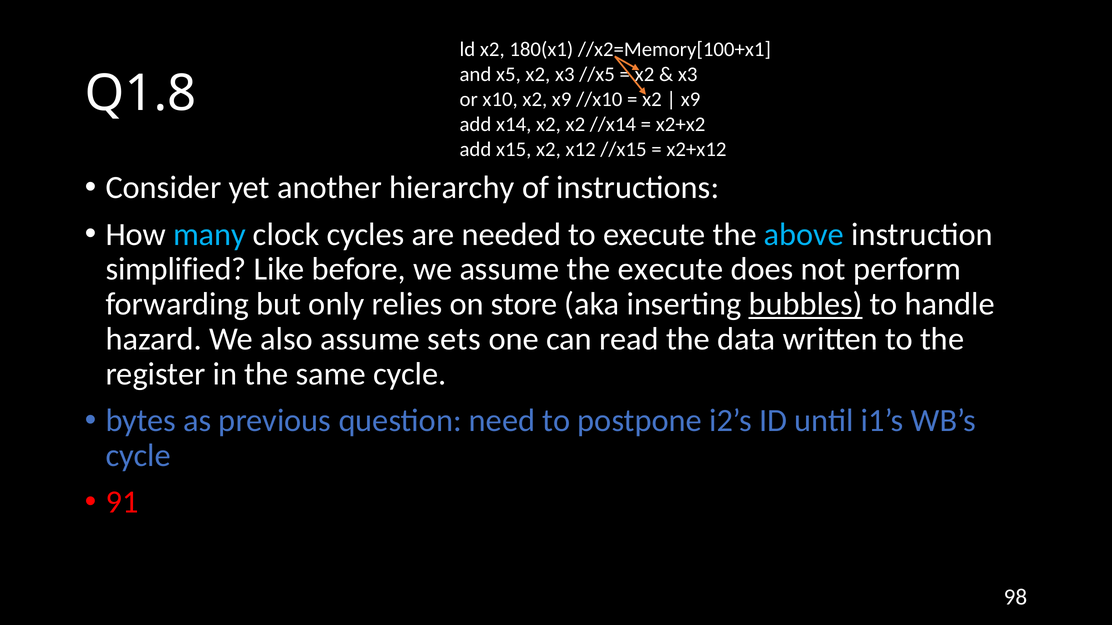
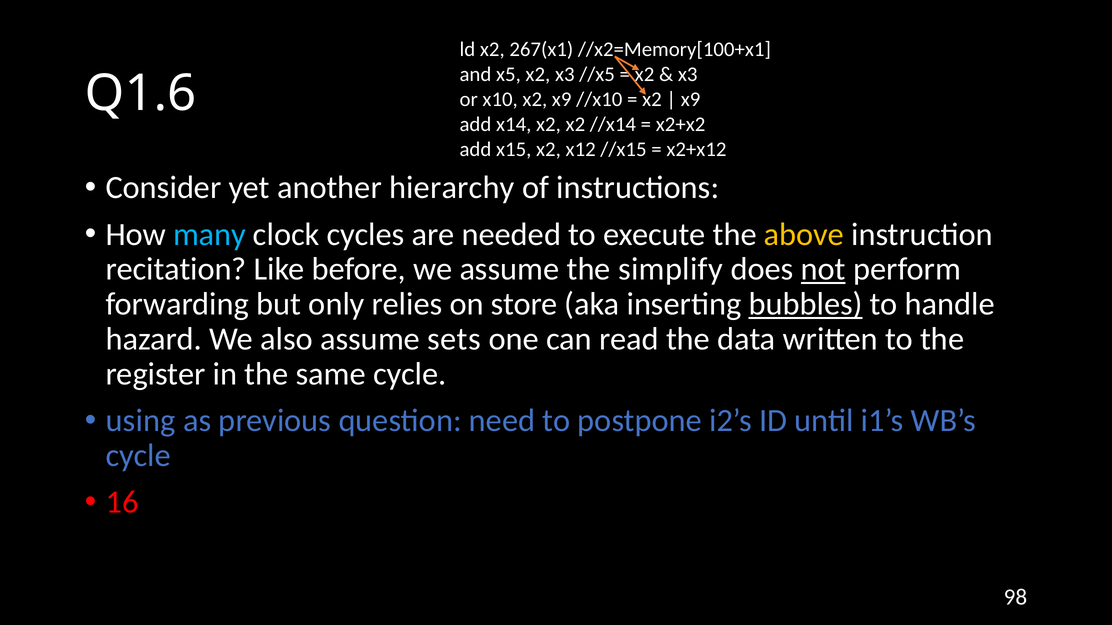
180(x1: 180(x1 -> 267(x1
Q1.8: Q1.8 -> Q1.6
above colour: light blue -> yellow
simplified: simplified -> recitation
the execute: execute -> simplify
not underline: none -> present
bytes: bytes -> using
91: 91 -> 16
